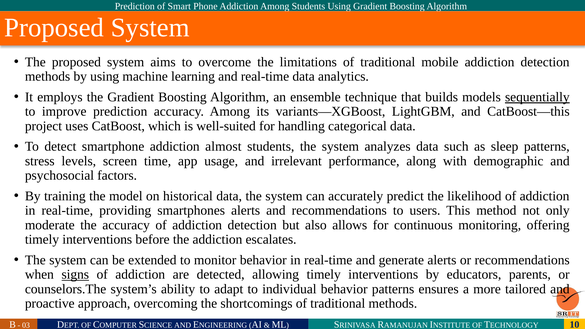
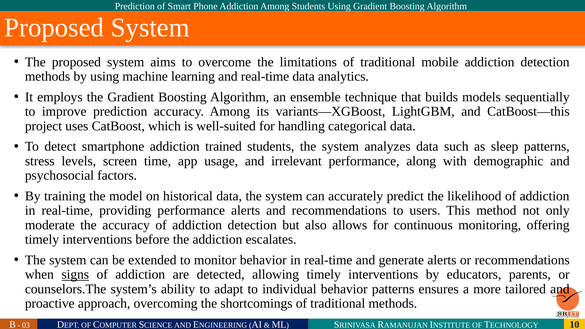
sequentially underline: present -> none
almost: almost -> trained
providing smartphones: smartphones -> performance
